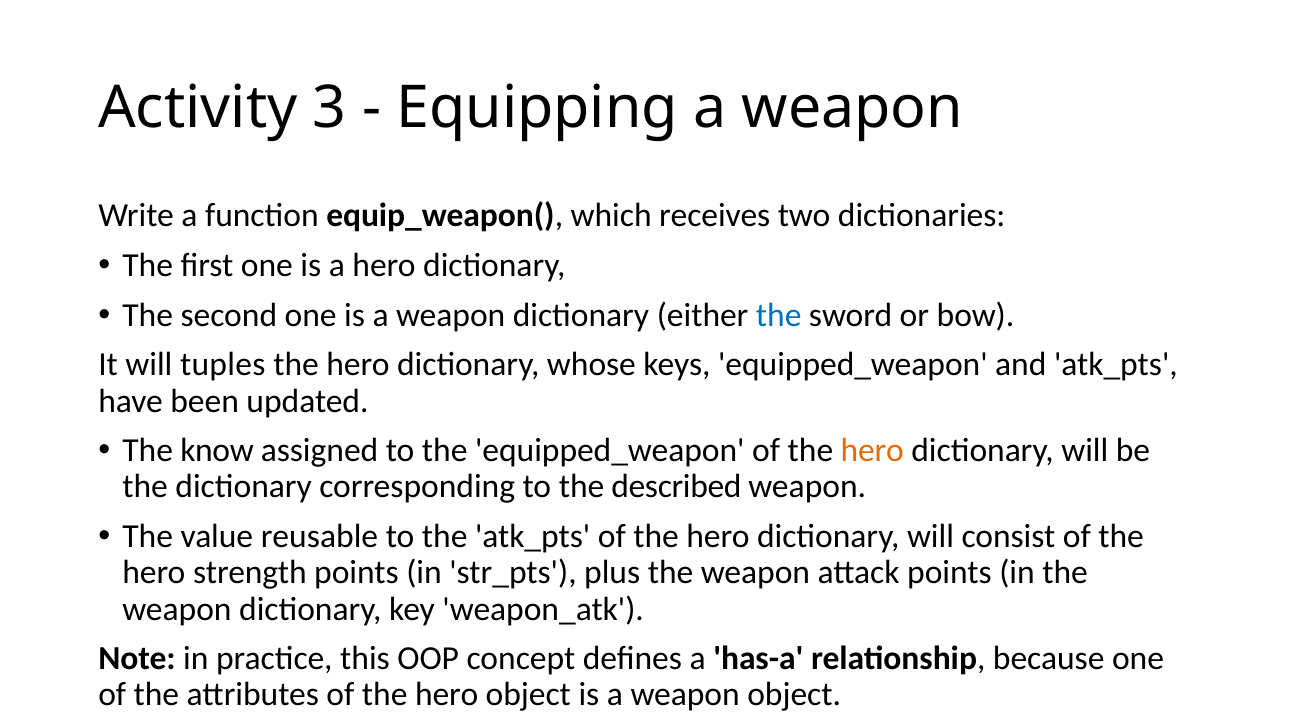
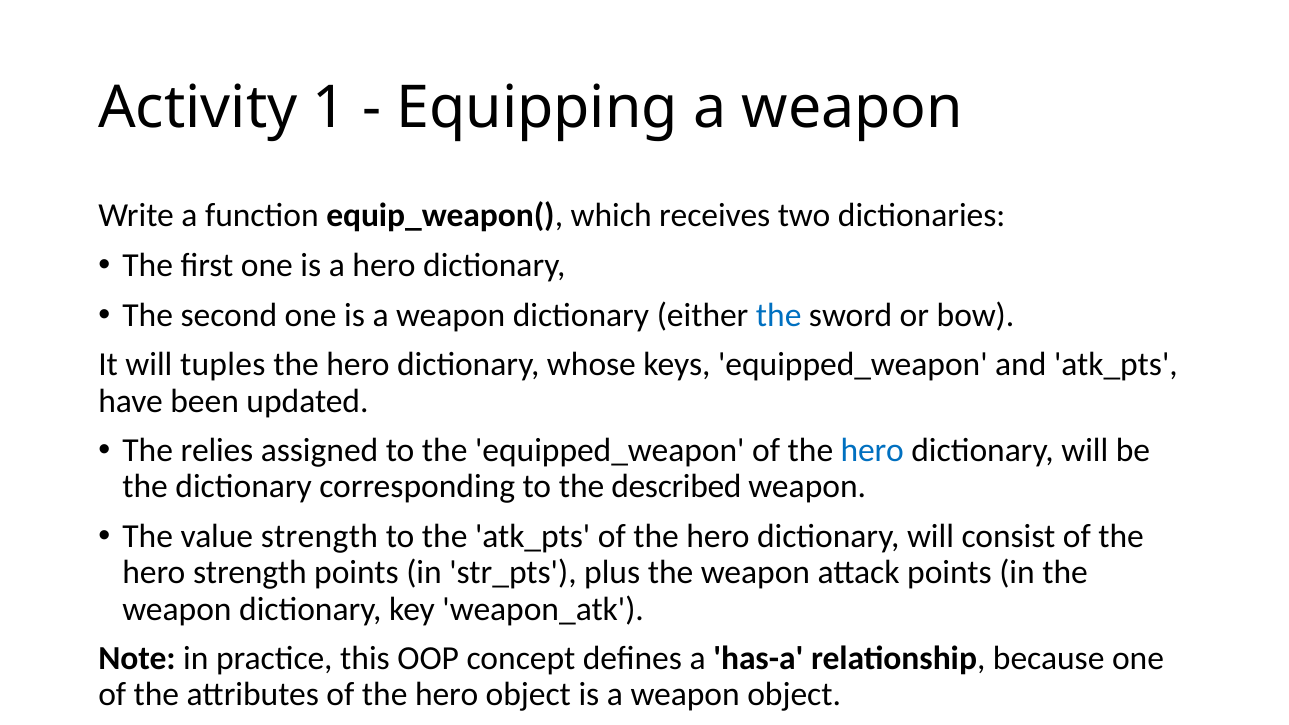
3: 3 -> 1
know: know -> relies
hero at (872, 451) colour: orange -> blue
value reusable: reusable -> strength
